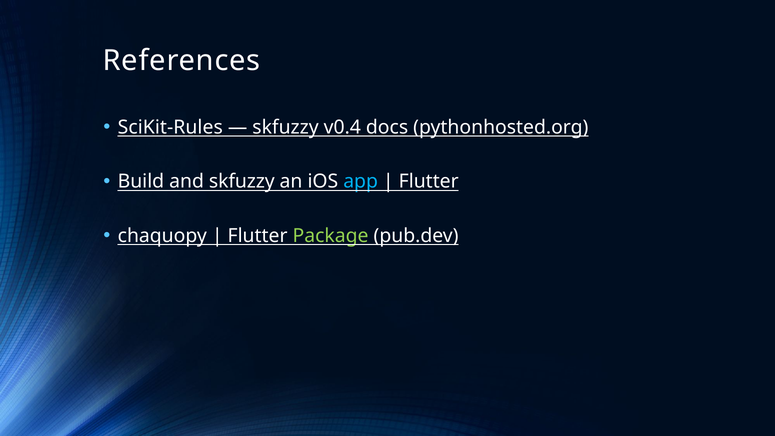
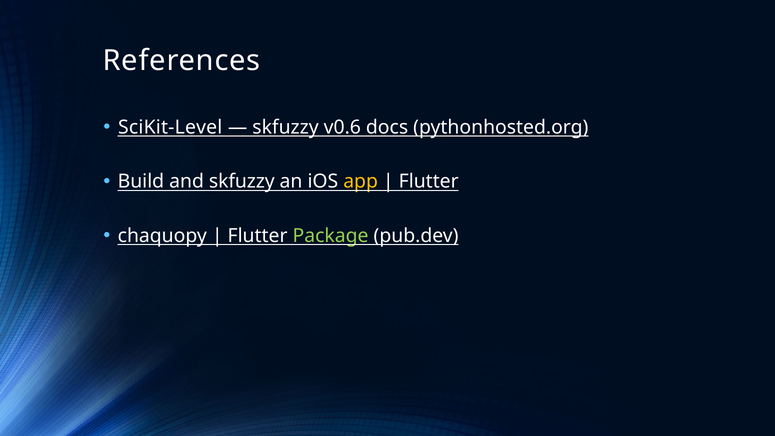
SciKit-Rules: SciKit-Rules -> SciKit-Level
v0.4: v0.4 -> v0.6
app colour: light blue -> yellow
